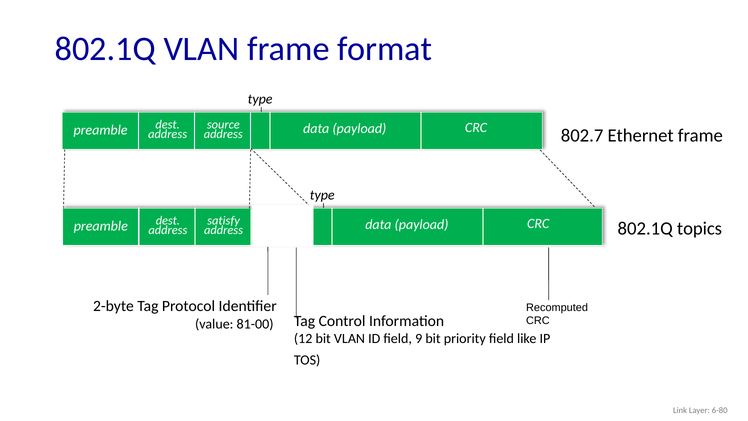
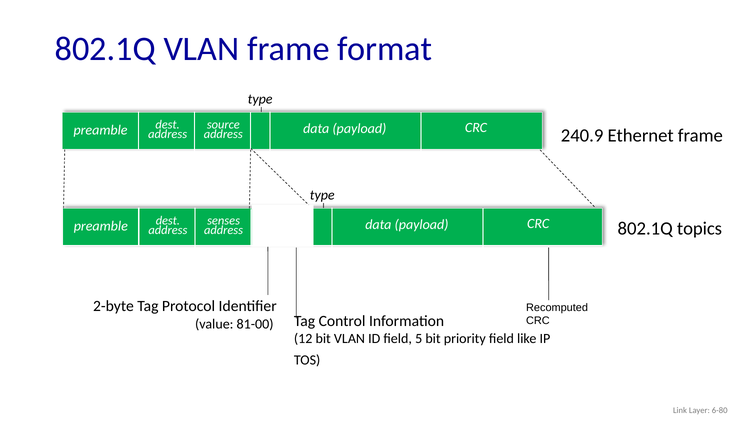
802.7: 802.7 -> 240.9
satisfy: satisfy -> senses
9: 9 -> 5
